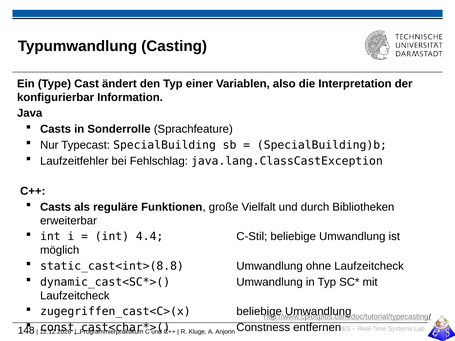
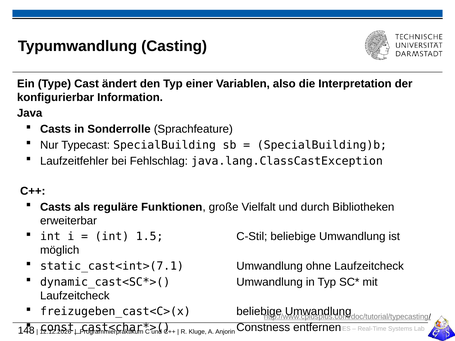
4.4: 4.4 -> 1.5
static_cast<int>(8.8: static_cast<int>(8.8 -> static_cast<int>(7.1
zugegriffen_cast<C>(x: zugegriffen_cast<C>(x -> freizugeben_cast<C>(x
